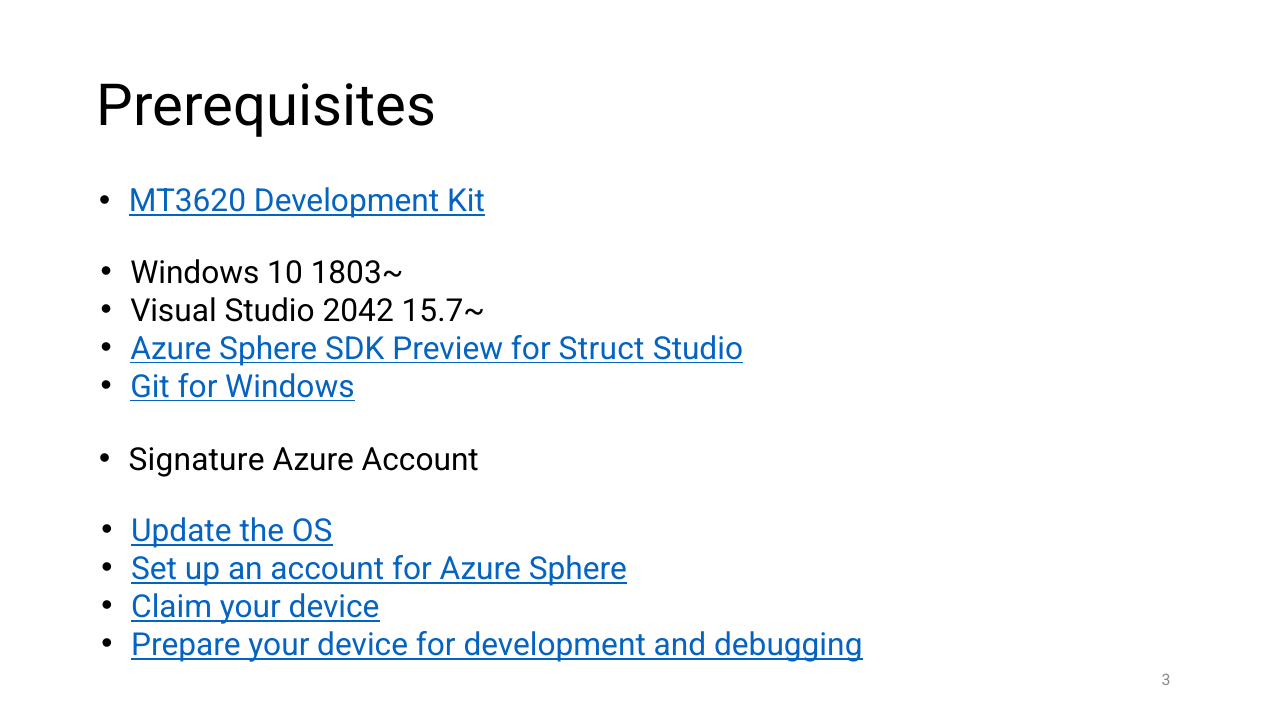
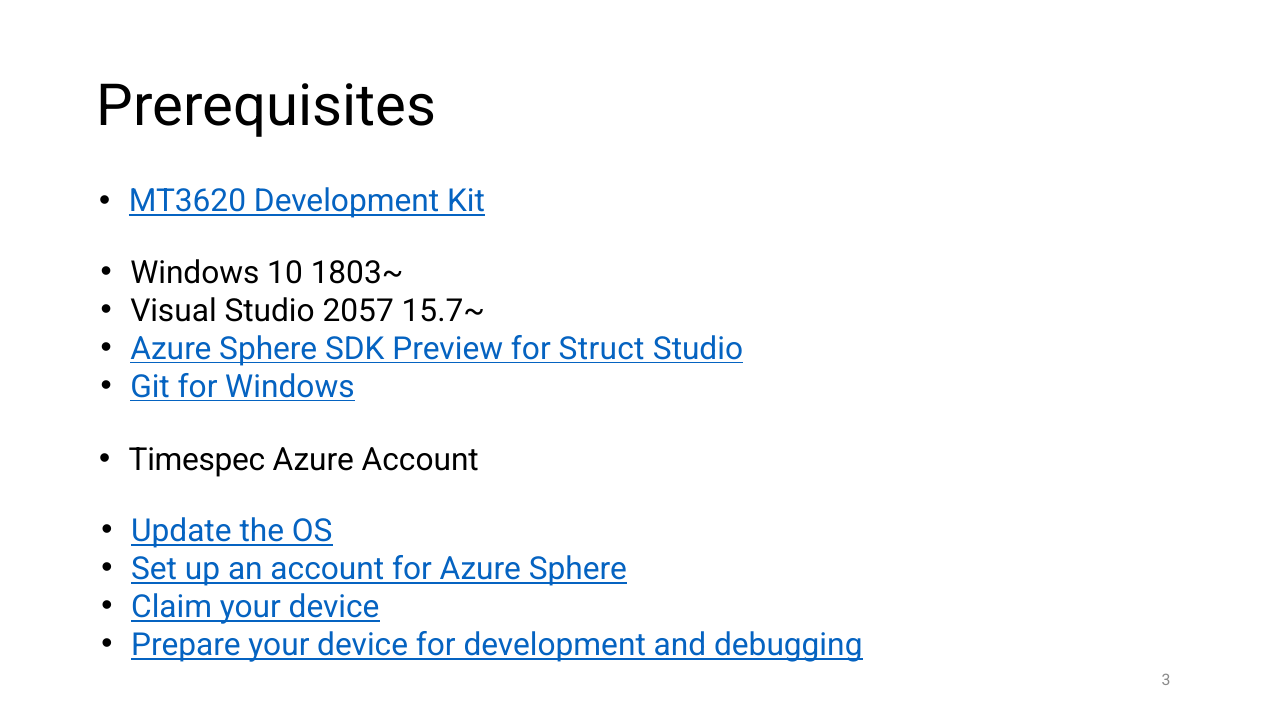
2042: 2042 -> 2057
Signature: Signature -> Timespec
